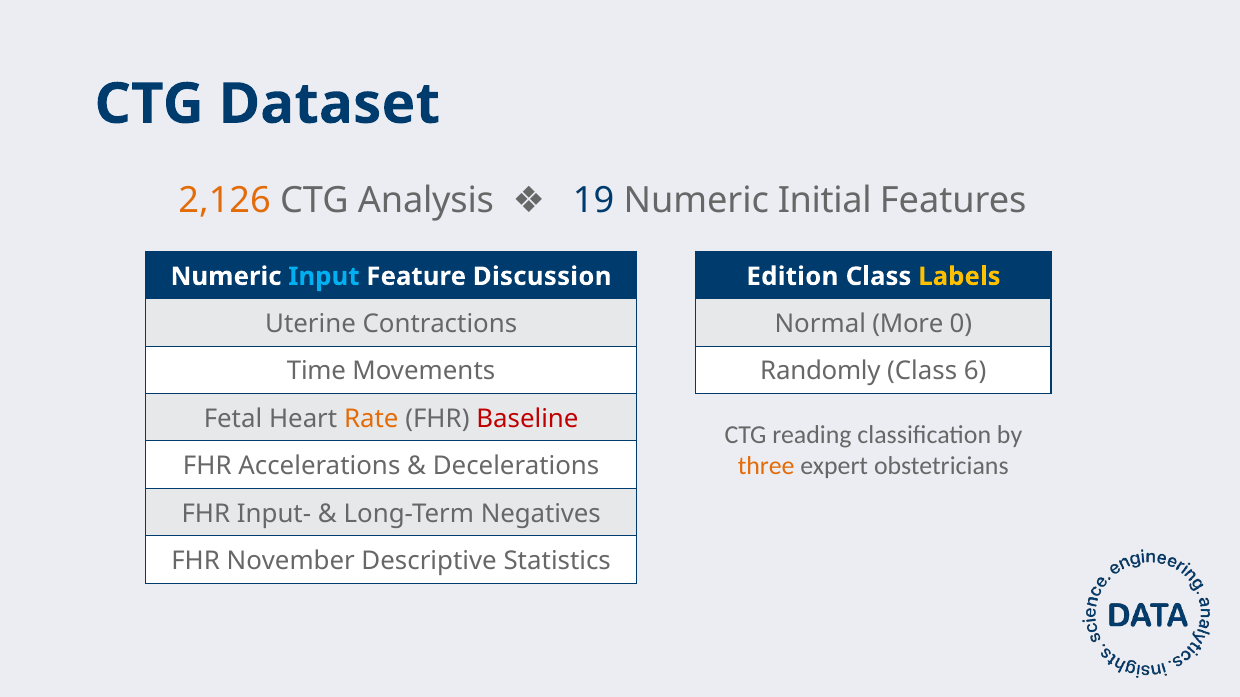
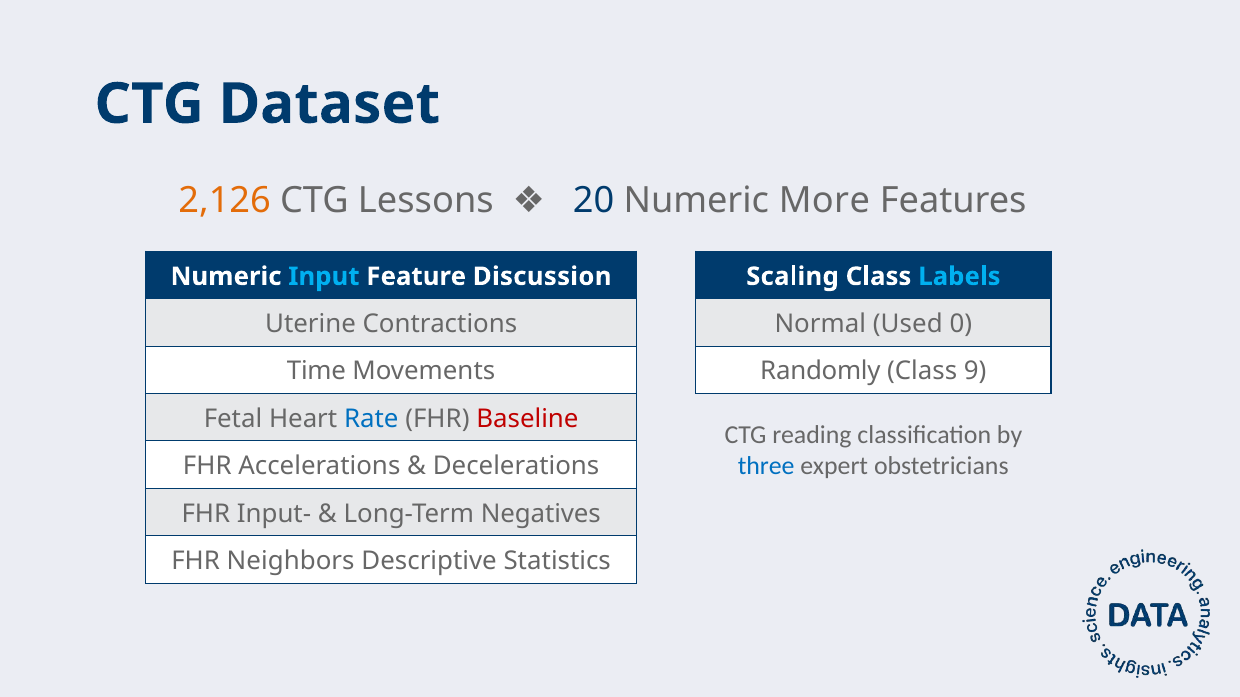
Analysis: Analysis -> Lessons
19: 19 -> 20
Initial: Initial -> More
Edition: Edition -> Scaling
Labels colour: yellow -> light blue
More: More -> Used
6: 6 -> 9
Rate colour: orange -> blue
three colour: orange -> blue
November: November -> Neighbors
